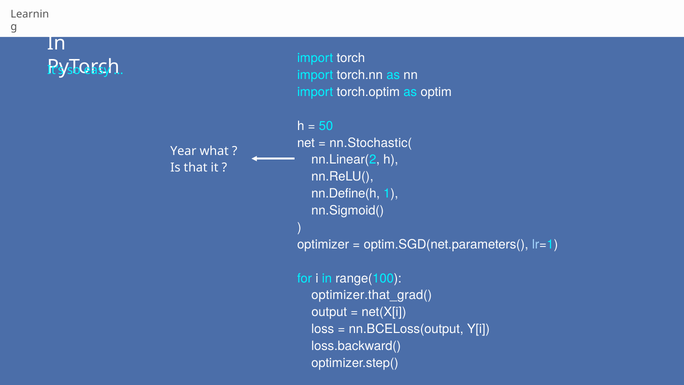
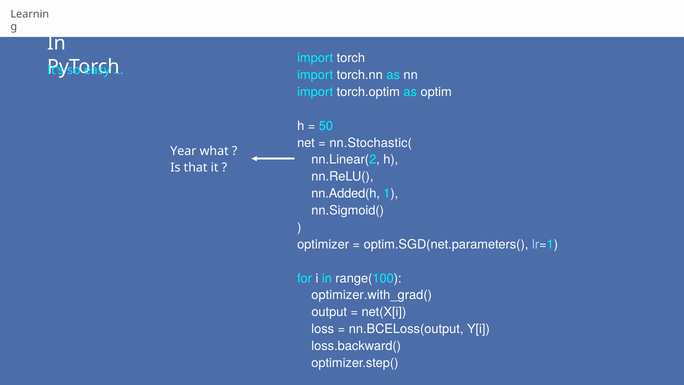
nn.Define(h: nn.Define(h -> nn.Added(h
optimizer.that_grad(: optimizer.that_grad( -> optimizer.with_grad(
